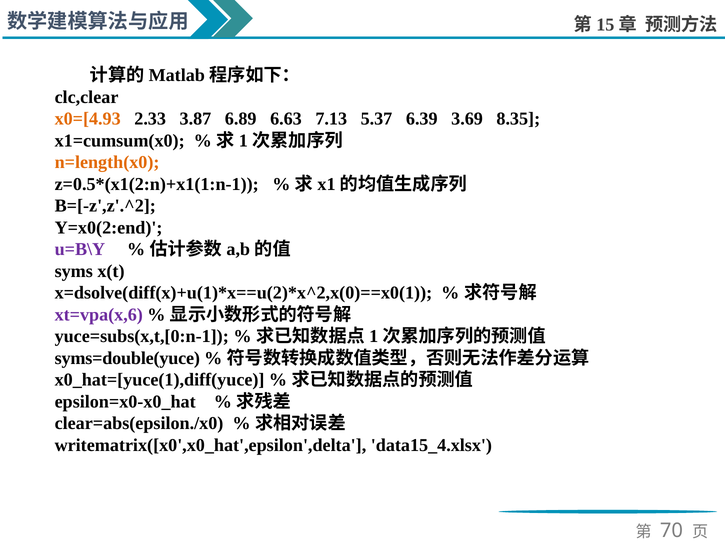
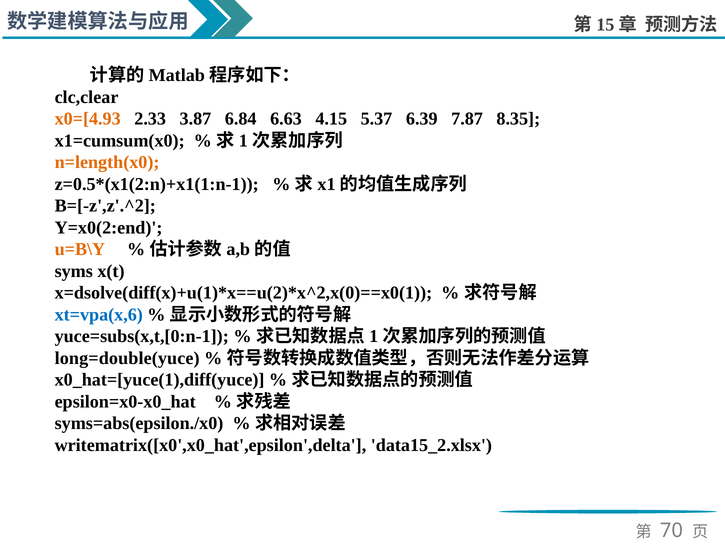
6.89: 6.89 -> 6.84
7.13: 7.13 -> 4.15
3.69: 3.69 -> 7.87
u=B\Y colour: purple -> orange
xt=vpa(x,6 colour: purple -> blue
syms=double(yuce: syms=double(yuce -> long=double(yuce
clear=abs(epsilon./x0: clear=abs(epsilon./x0 -> syms=abs(epsilon./x0
data15_4.xlsx: data15_4.xlsx -> data15_2.xlsx
